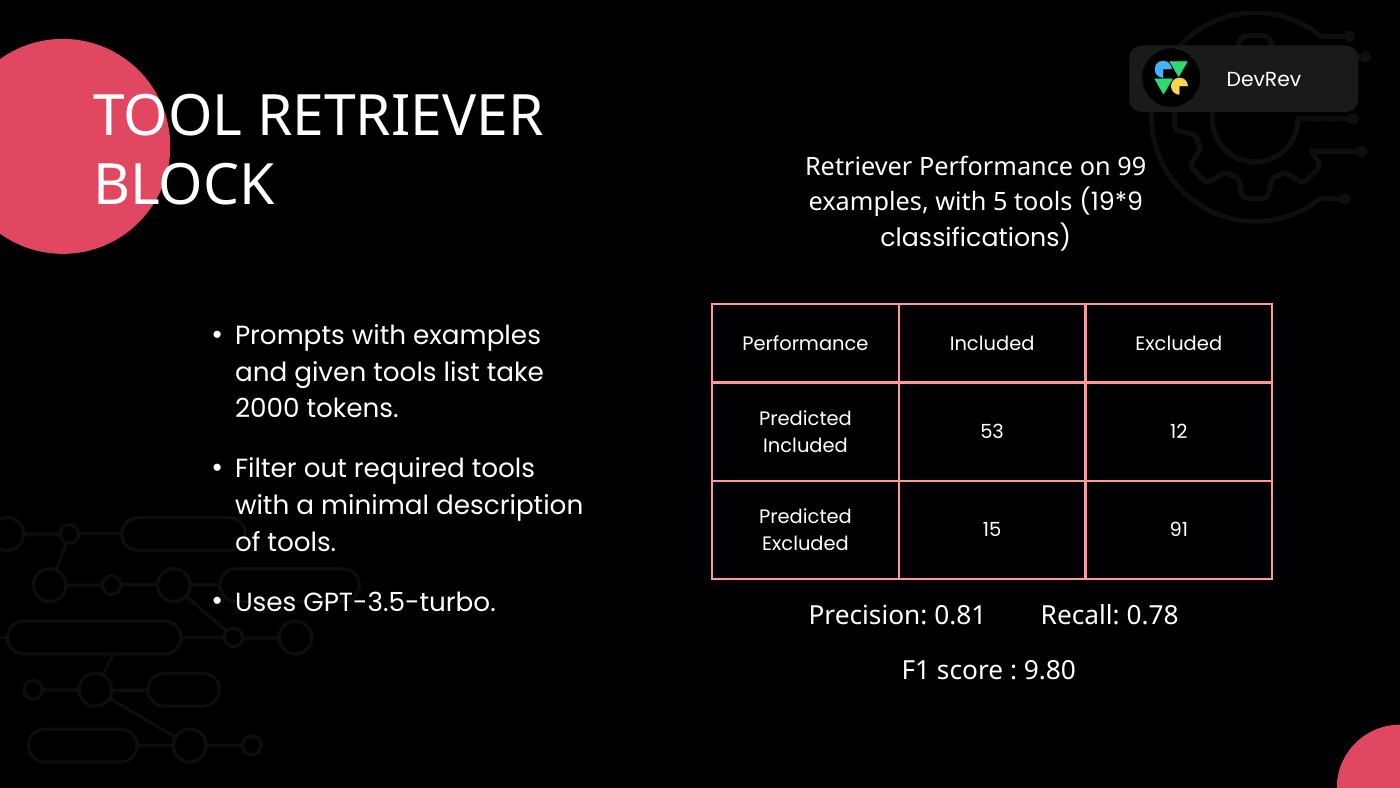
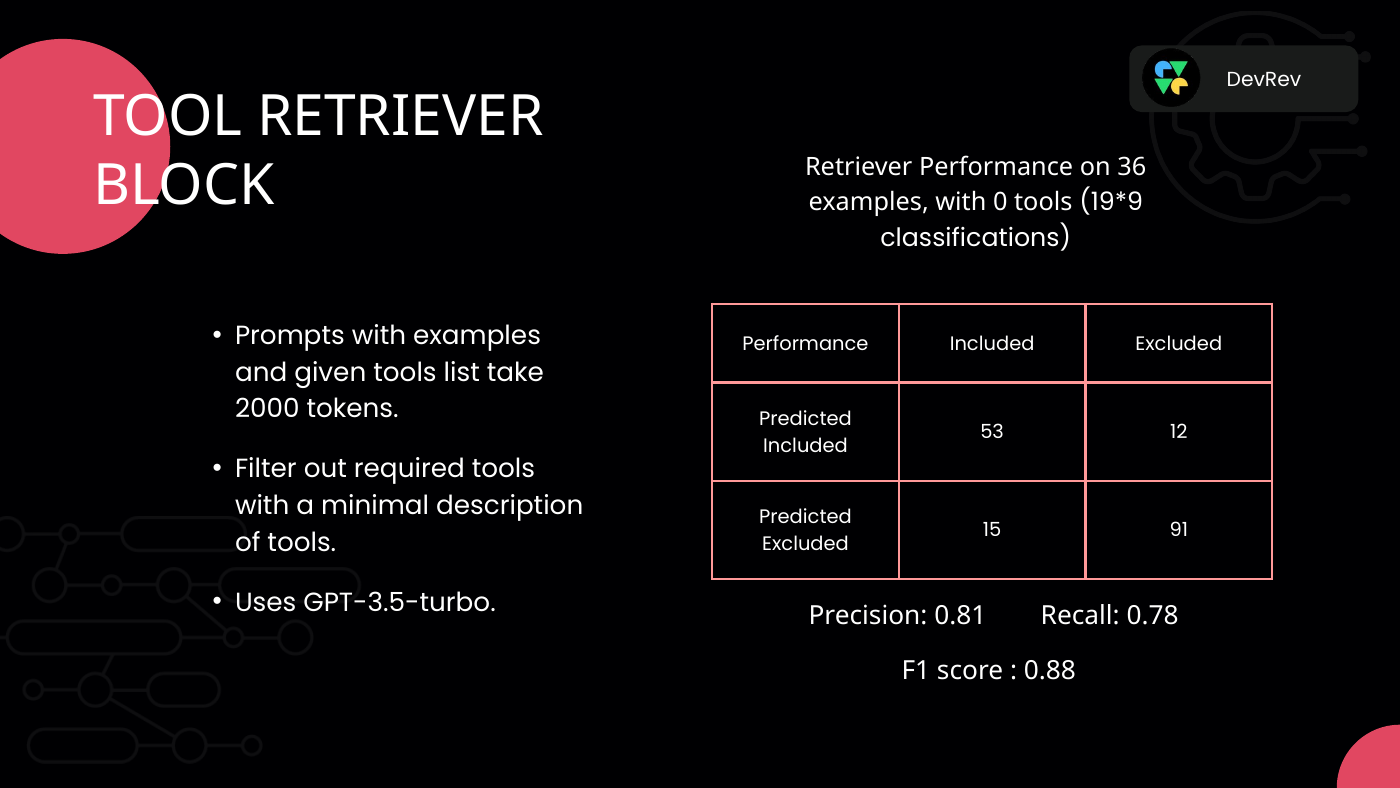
99: 99 -> 36
5: 5 -> 0
9.80: 9.80 -> 0.88
